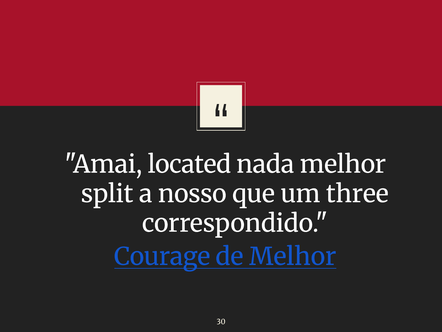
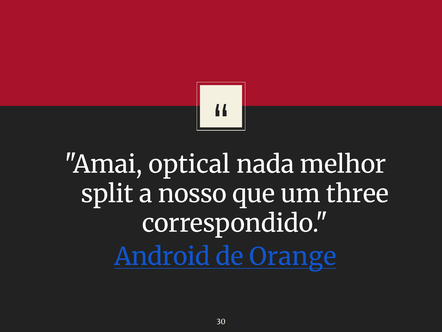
located: located -> optical
Courage: Courage -> Android
de Melhor: Melhor -> Orange
